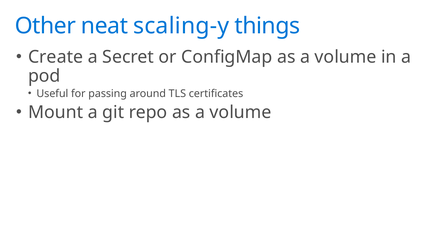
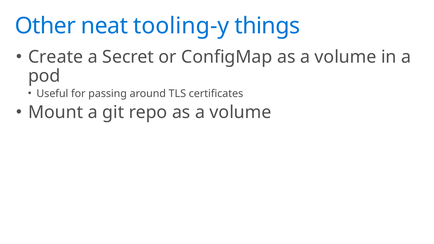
scaling-y: scaling-y -> tooling-y
